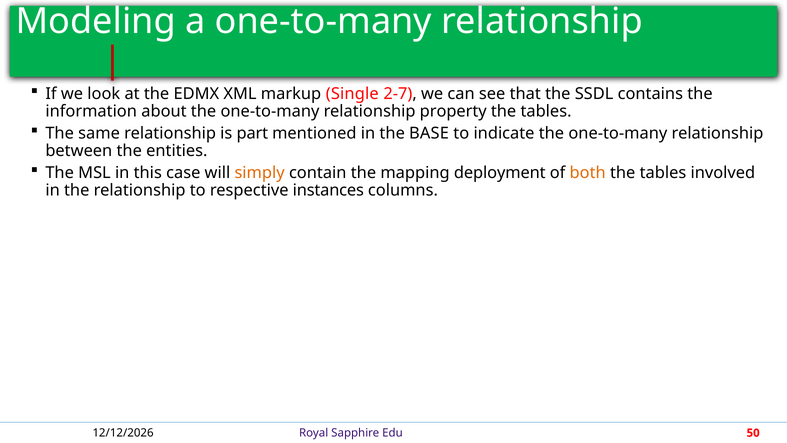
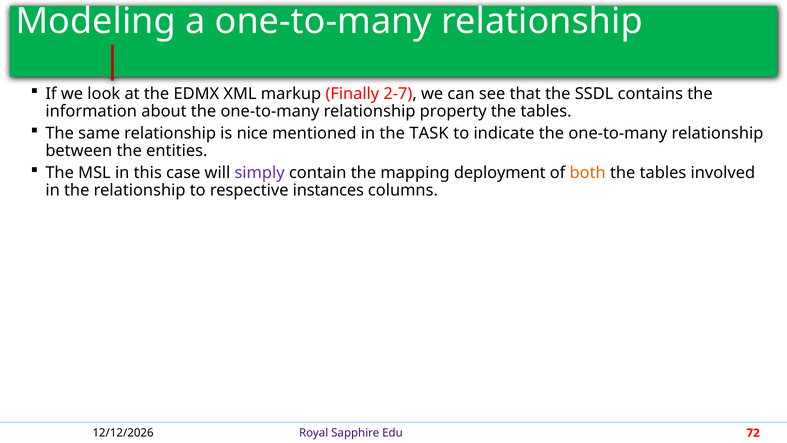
Single: Single -> Finally
part: part -> nice
BASE: BASE -> TASK
simply colour: orange -> purple
50: 50 -> 72
